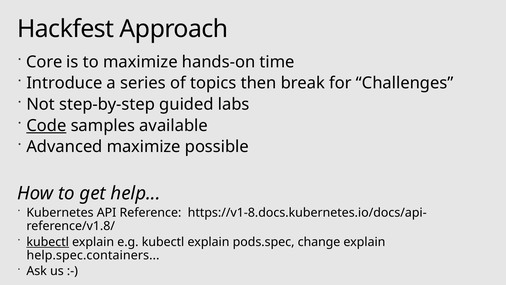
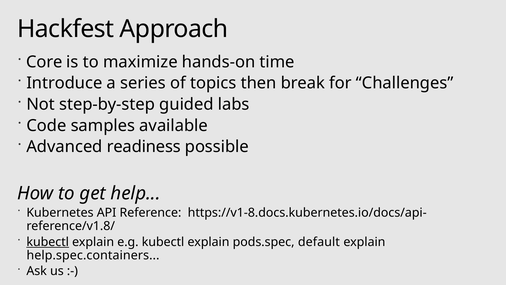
Code underline: present -> none
Advanced maximize: maximize -> readiness
change: change -> default
